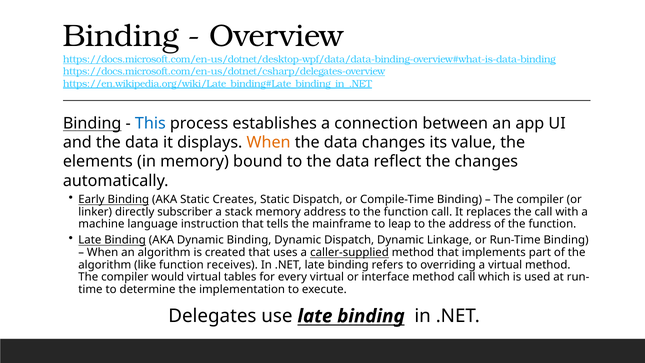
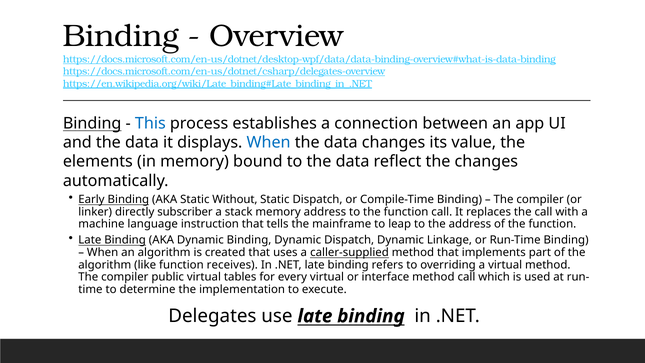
When at (269, 142) colour: orange -> blue
Creates: Creates -> Without
would: would -> public
